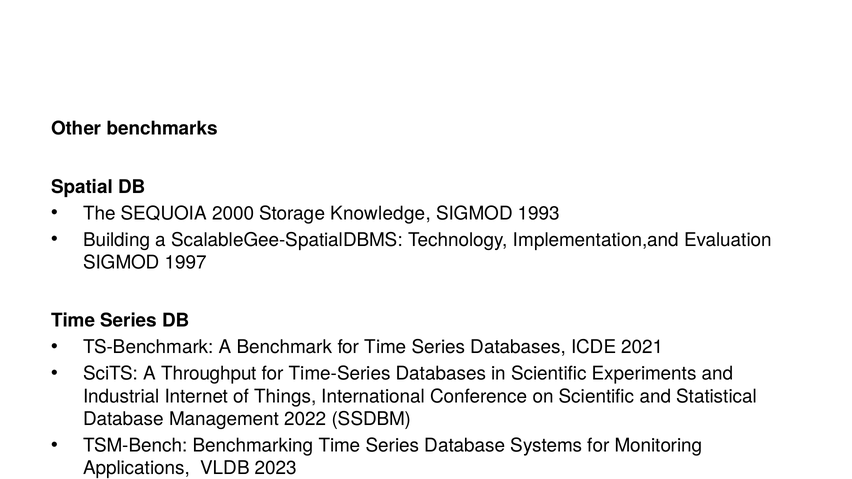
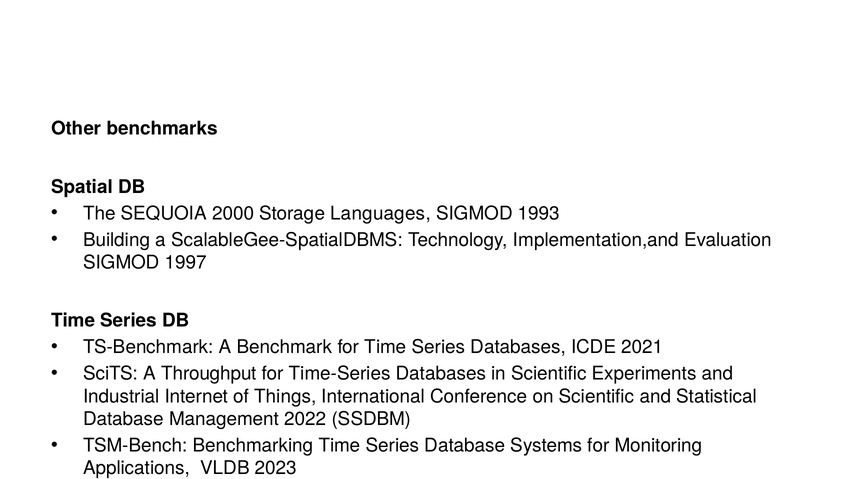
Storage Knowledge: Knowledge -> Languages
